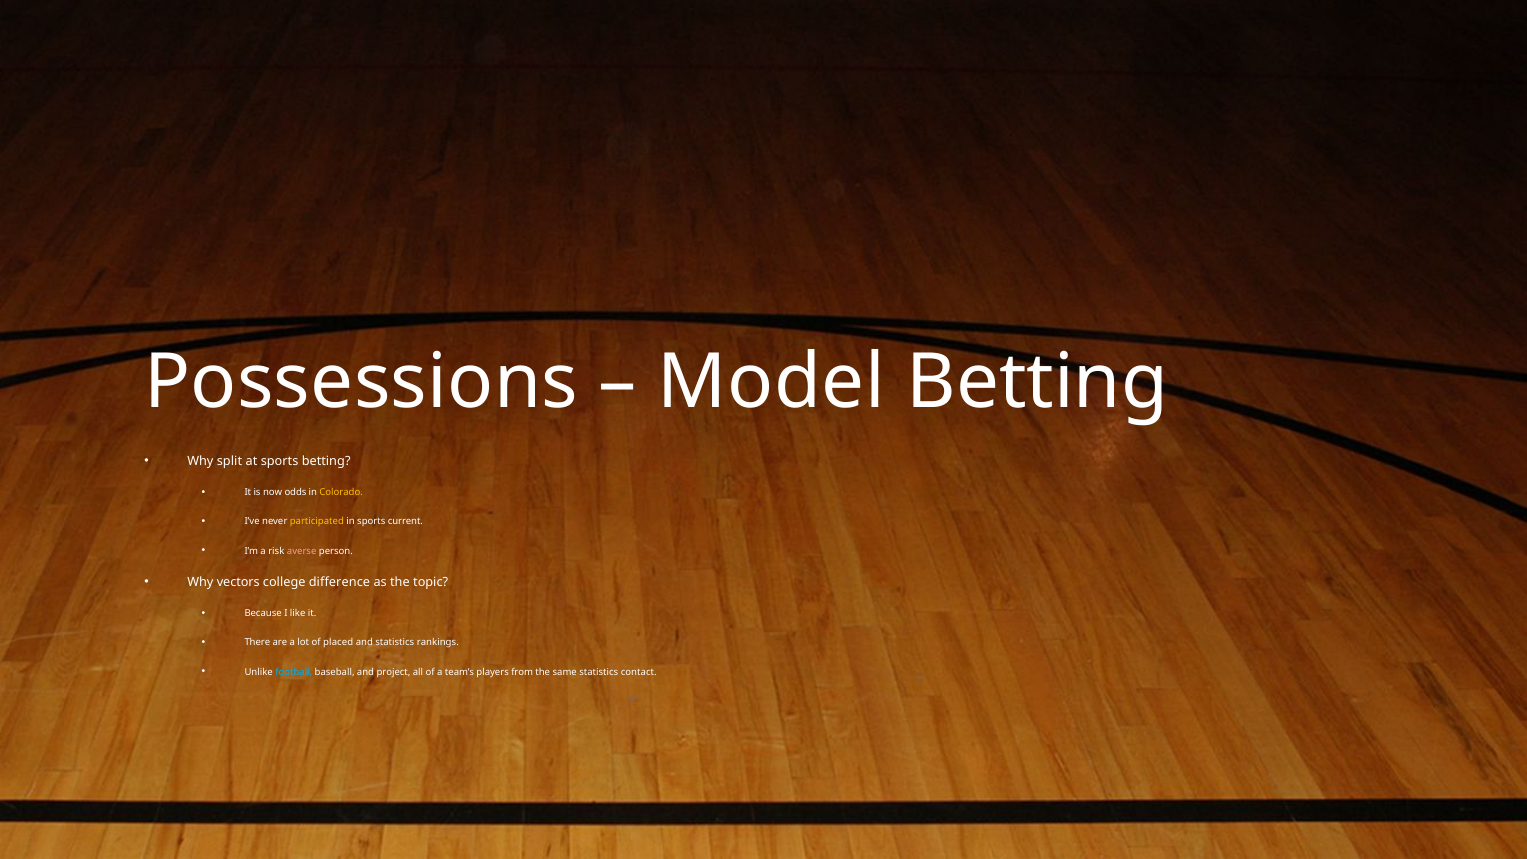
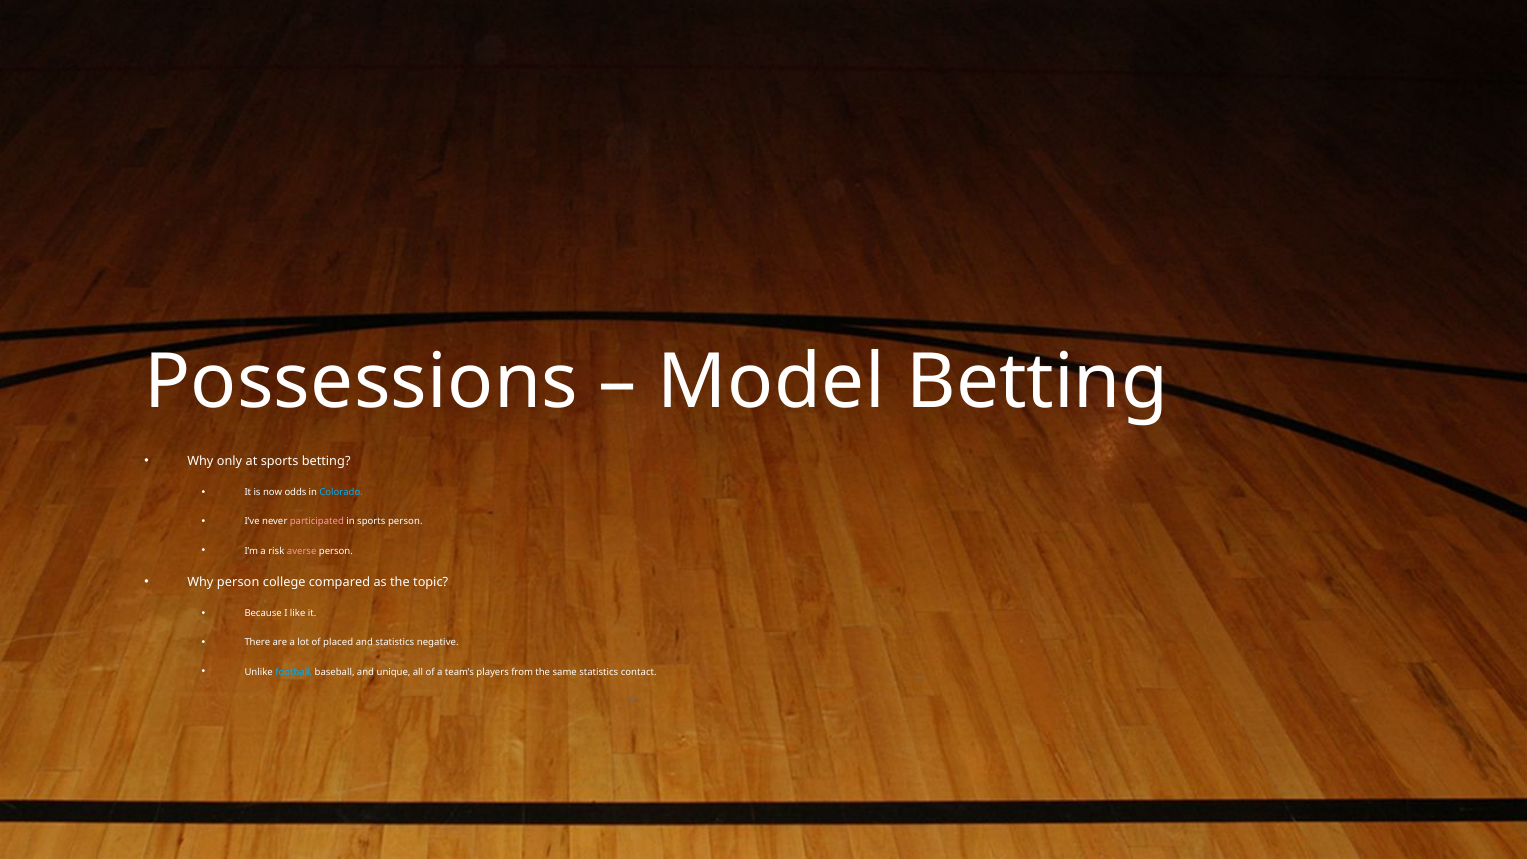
split: split -> only
Colorado colour: yellow -> light blue
participated colour: yellow -> pink
sports current: current -> person
Why vectors: vectors -> person
difference: difference -> compared
rankings: rankings -> negative
project: project -> unique
